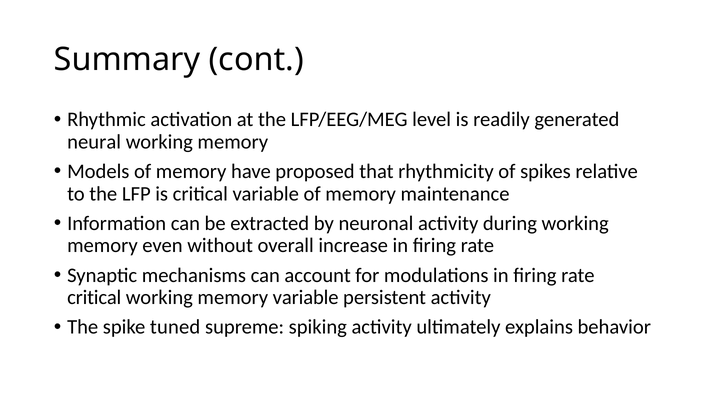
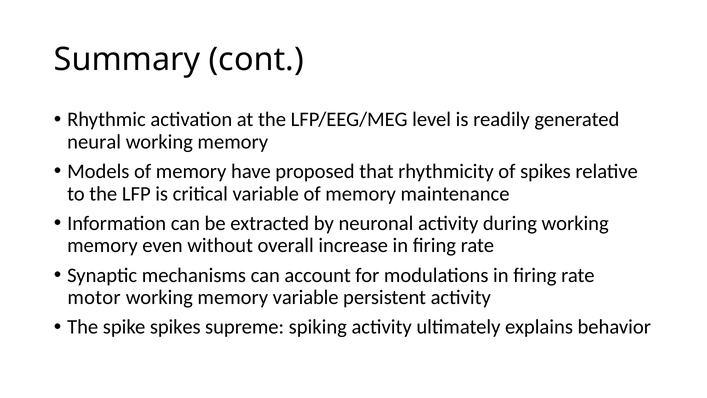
critical at (94, 297): critical -> motor
spike tuned: tuned -> spikes
